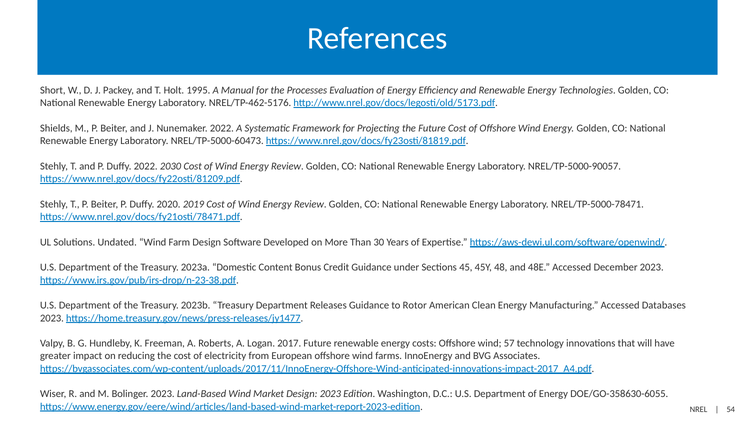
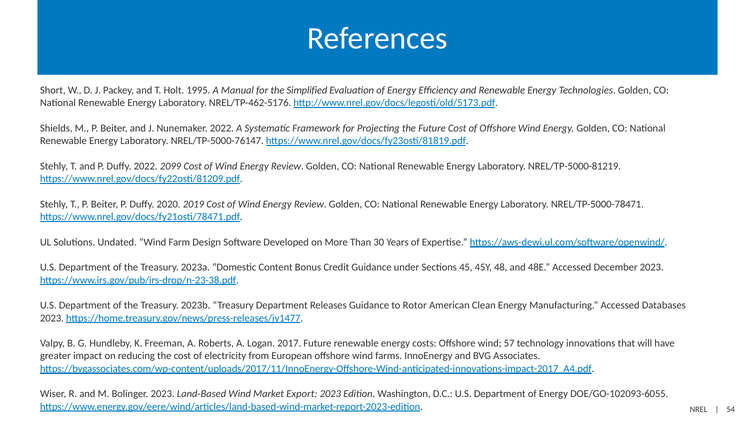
Processes: Processes -> Simplified
NREL/TP-5000-60473: NREL/TP-5000-60473 -> NREL/TP-5000-76147
2030: 2030 -> 2099
NREL/TP-5000-90057: NREL/TP-5000-90057 -> NREL/TP-5000-81219
Market Design: Design -> Export
DOE/GO-358630-6055: DOE/GO-358630-6055 -> DOE/GO-102093-6055
